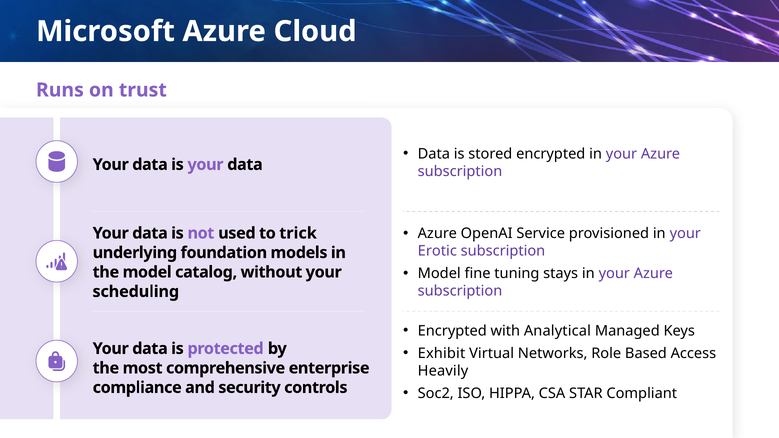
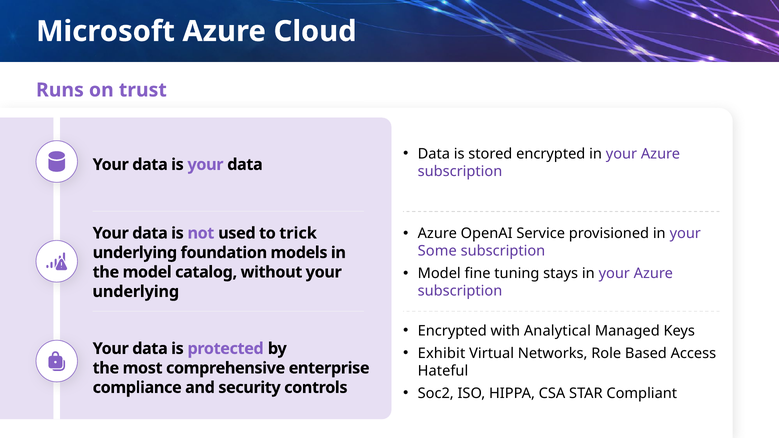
Erotic: Erotic -> Some
scheduling at (136, 292): scheduling -> underlying
Heavily: Heavily -> Hateful
